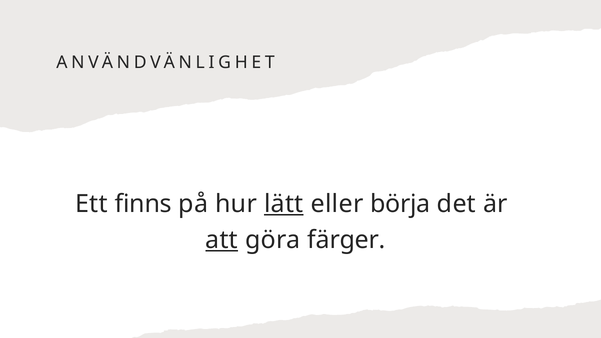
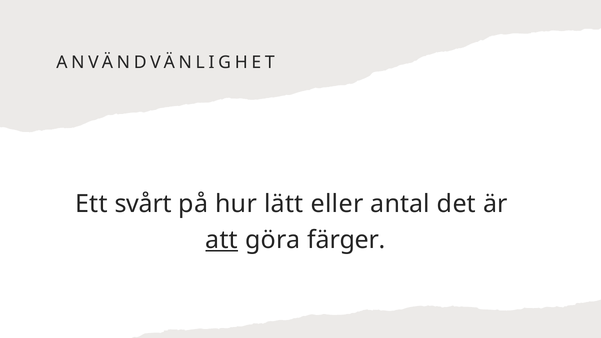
finns: finns -> svårt
lätt underline: present -> none
börja: börja -> antal
